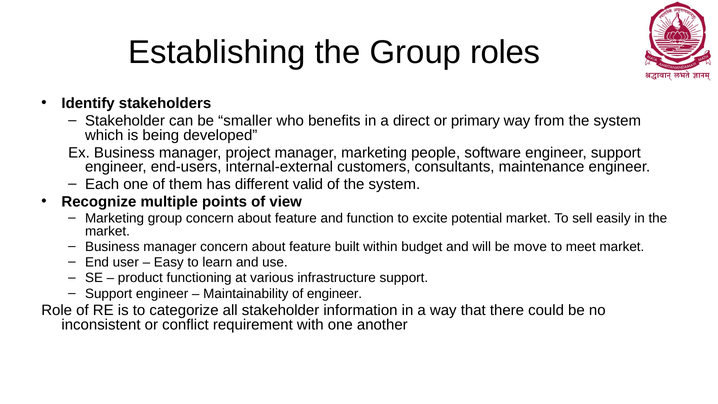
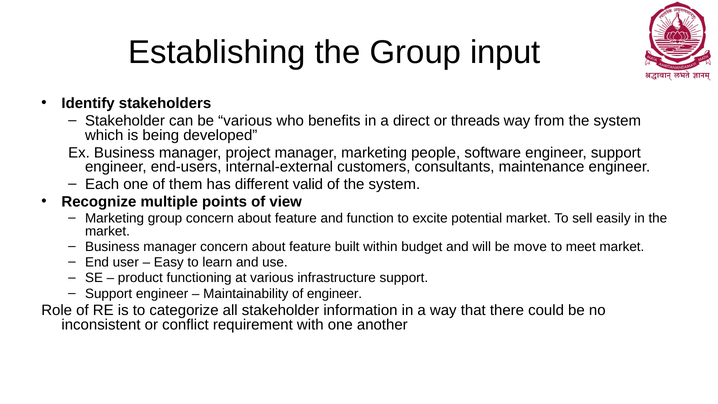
roles: roles -> input
be smaller: smaller -> various
primary: primary -> threads
